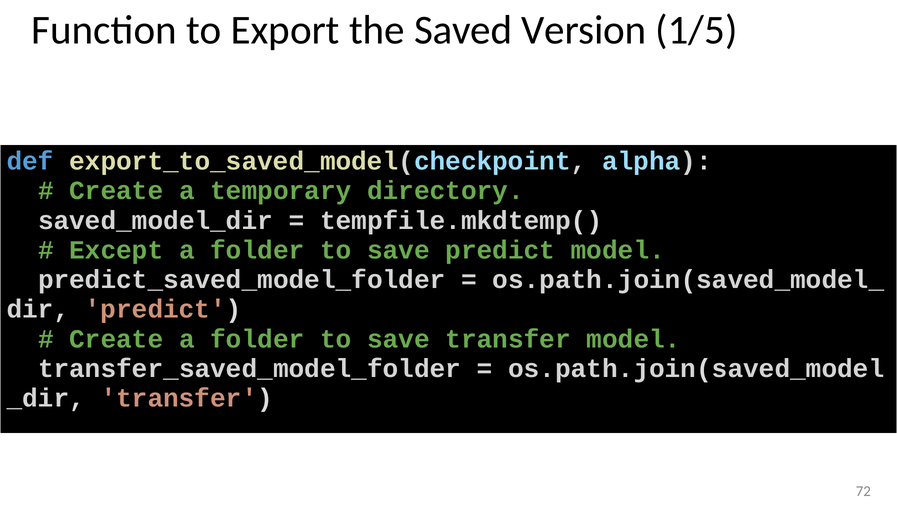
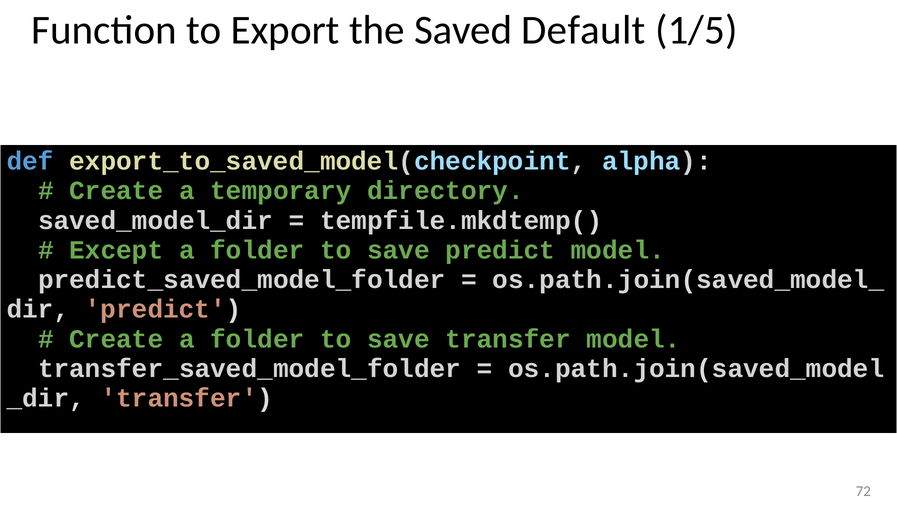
Version: Version -> Default
